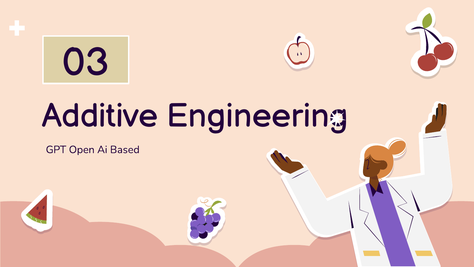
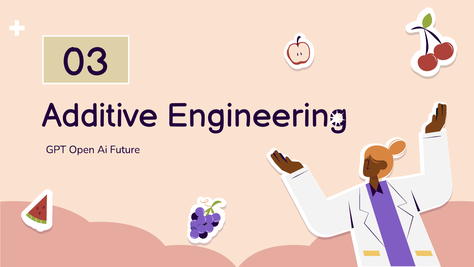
Based: Based -> Future
